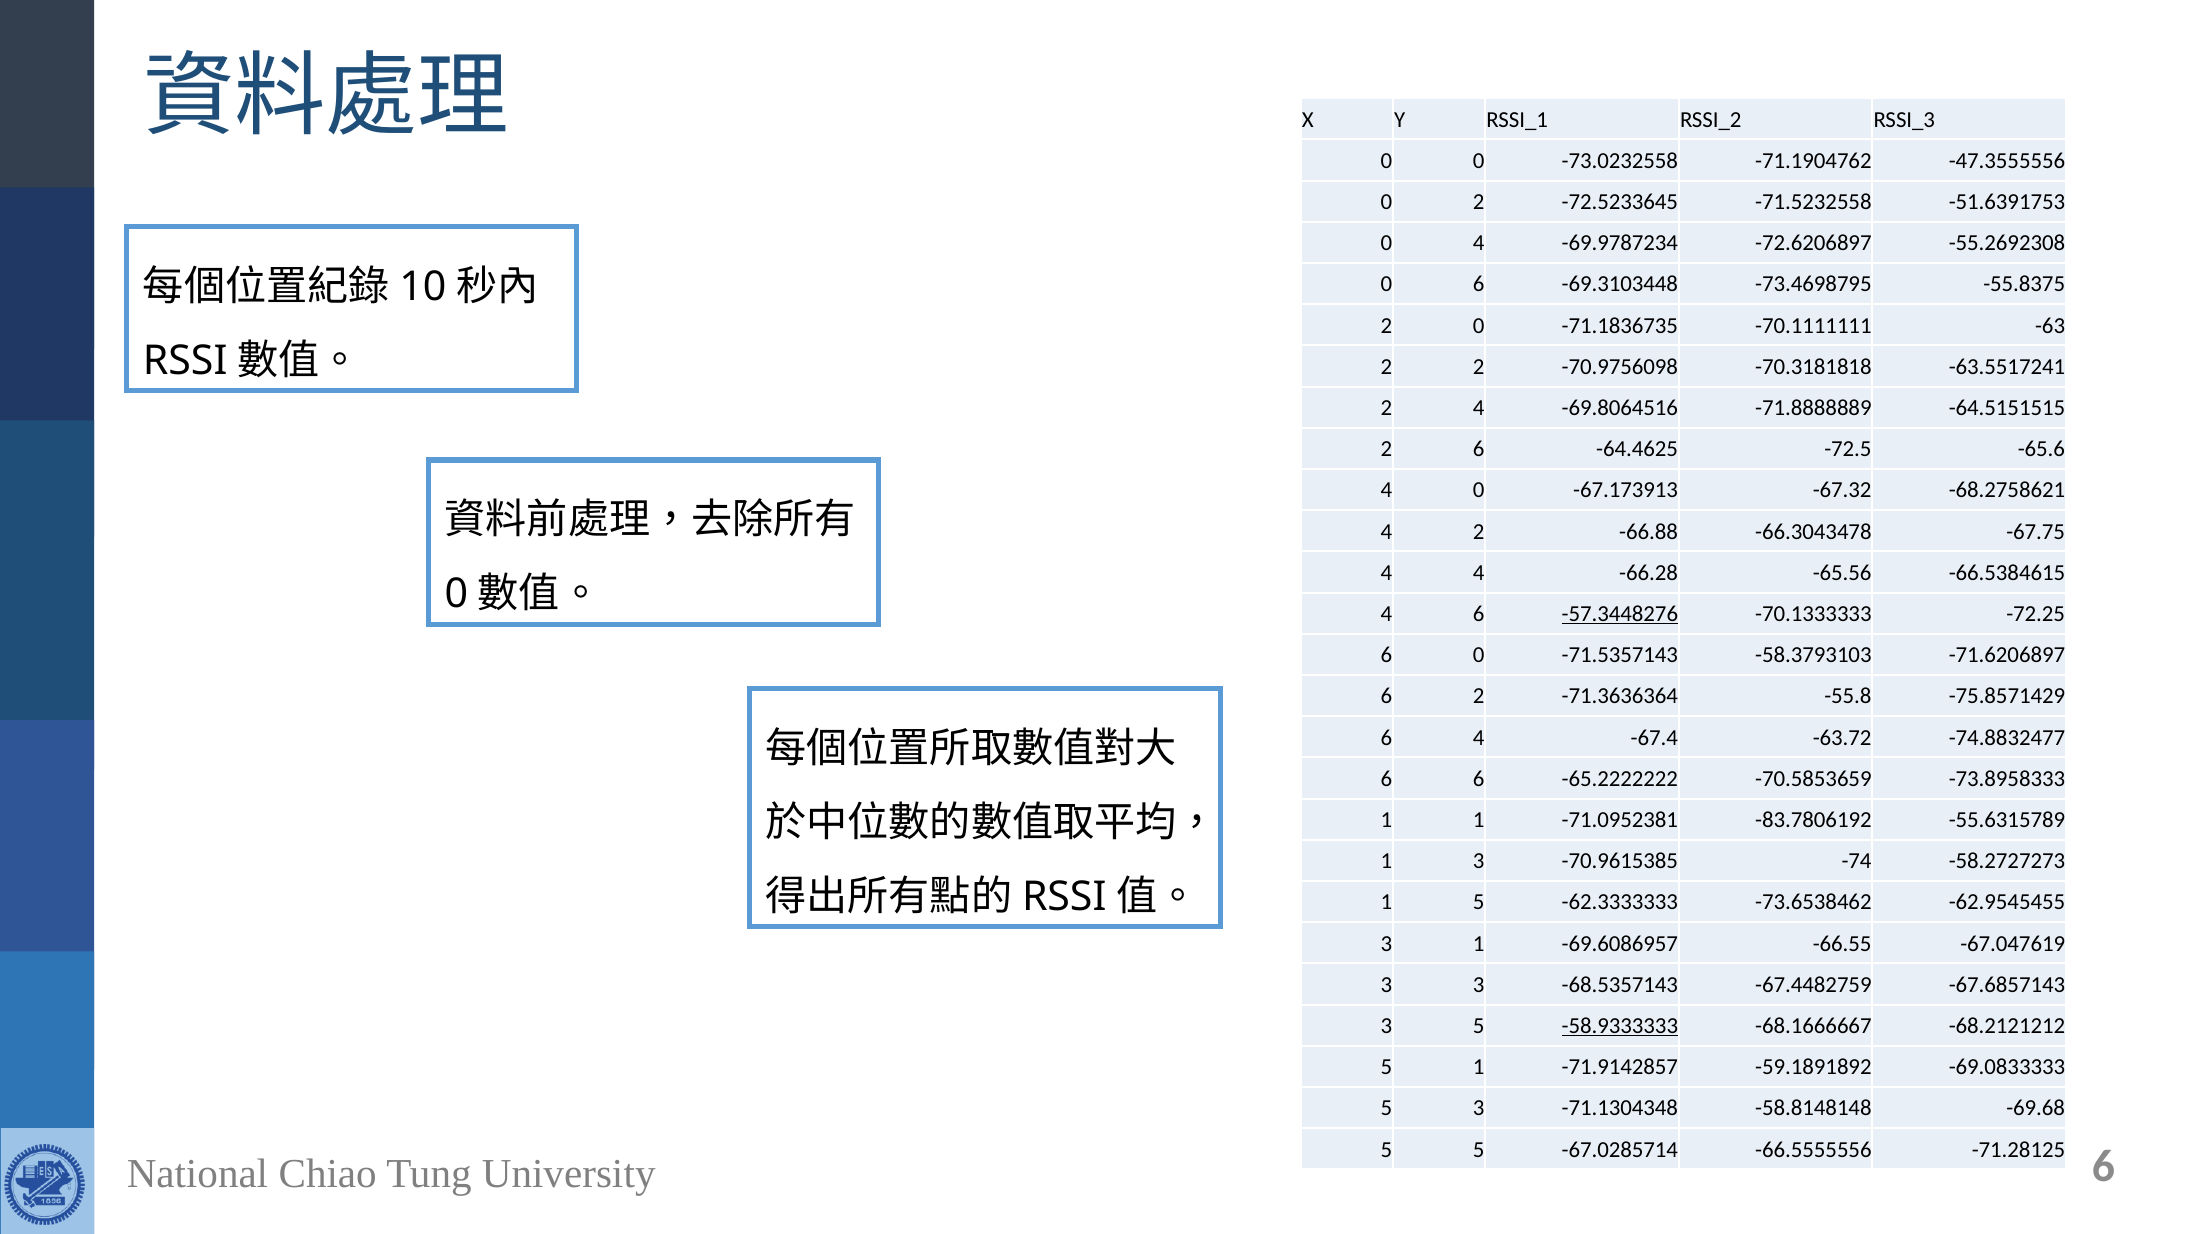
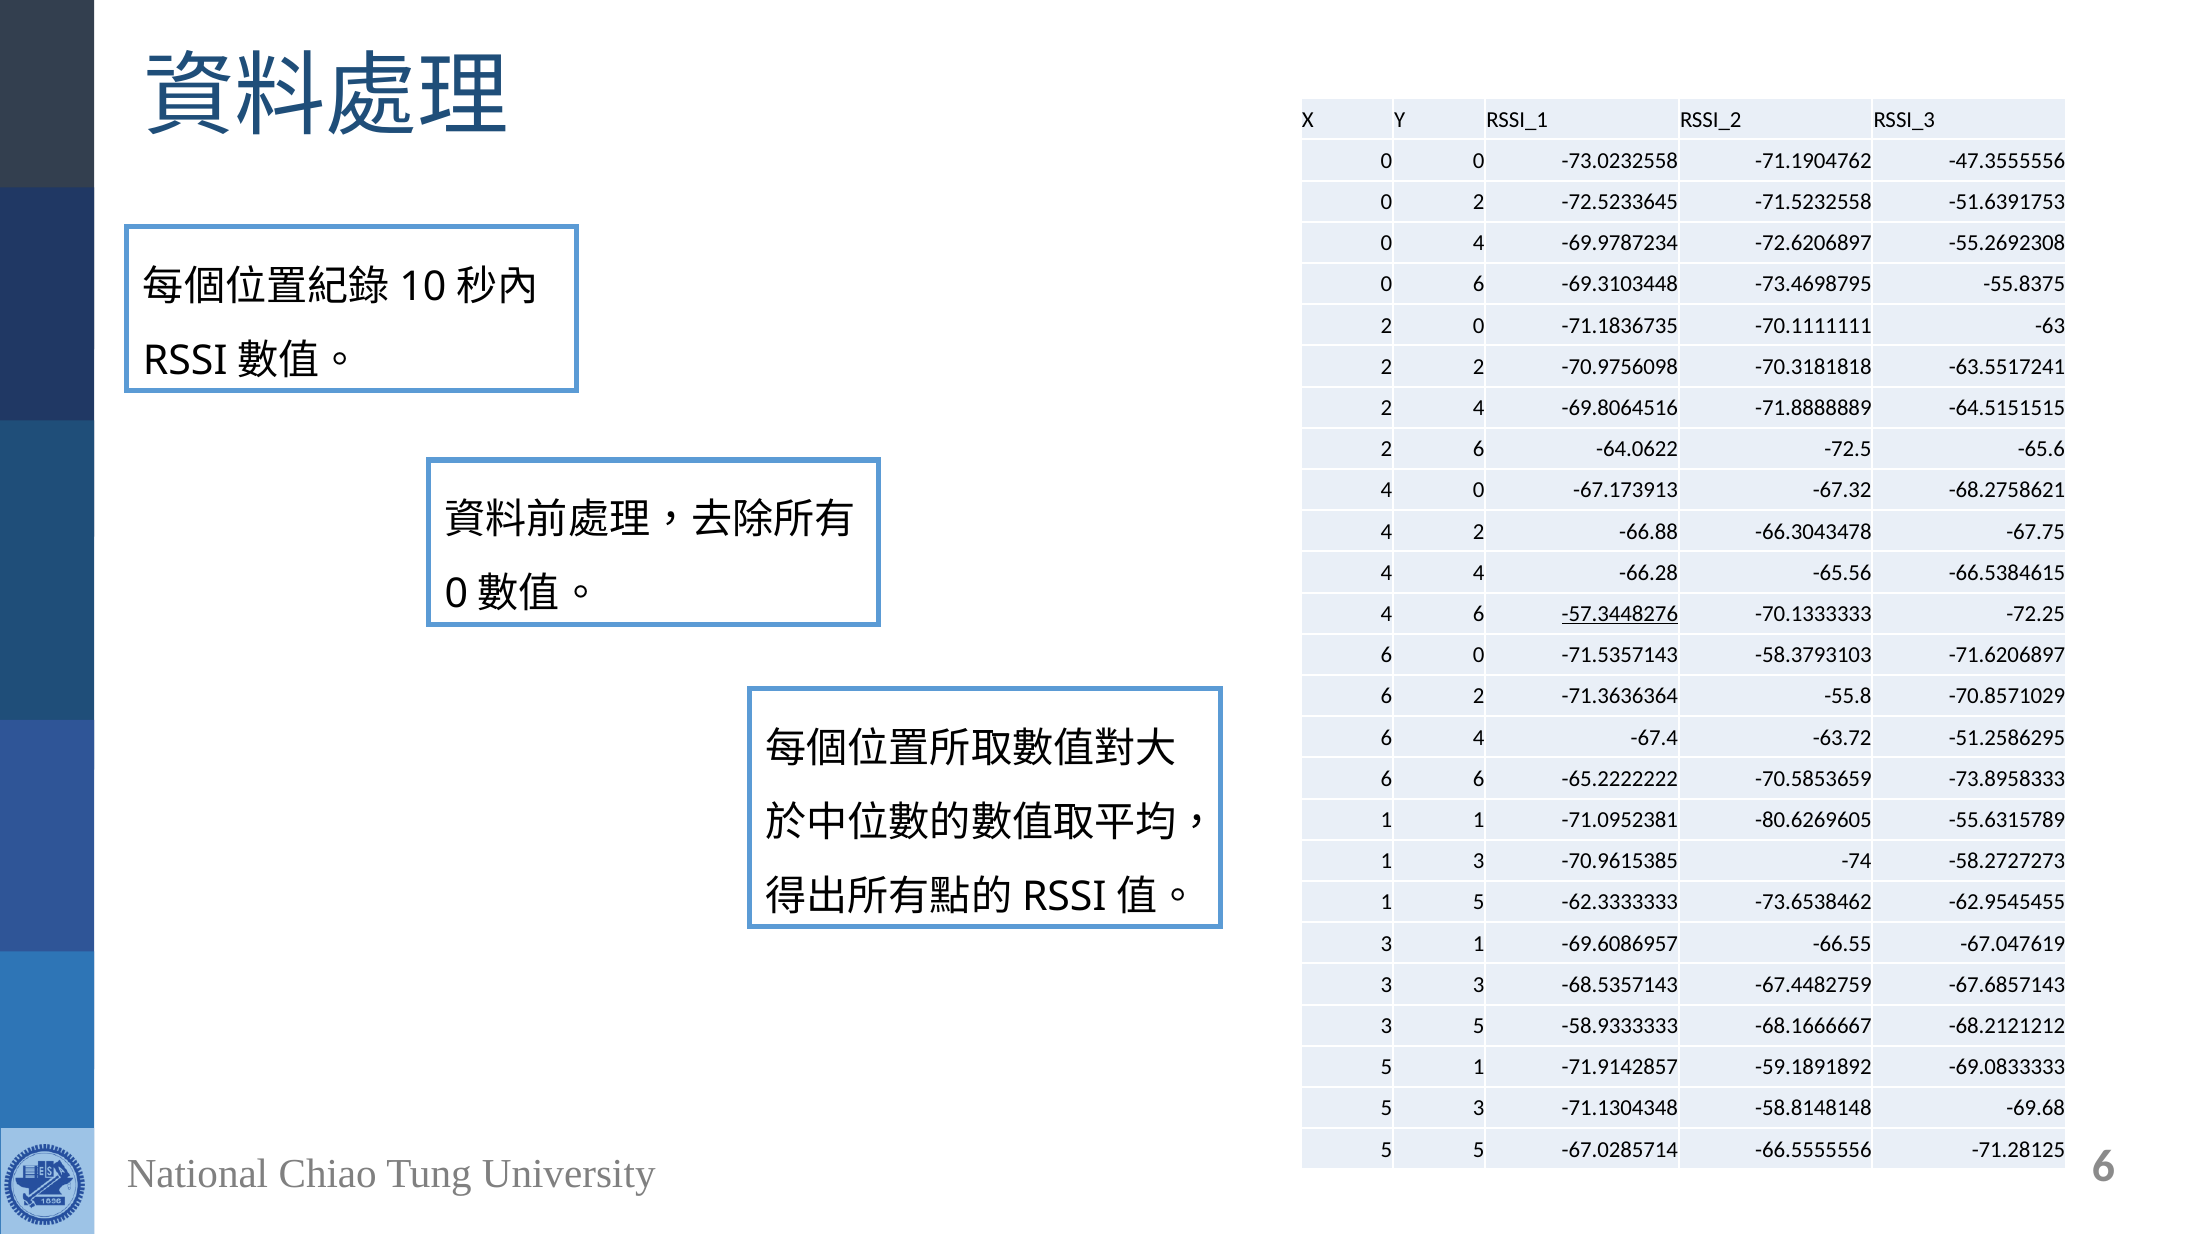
-64.4625: -64.4625 -> -64.0622
-75.8571429: -75.8571429 -> -70.8571029
-74.8832477: -74.8832477 -> -51.2586295
-83.7806192: -83.7806192 -> -80.6269605
-58.9333333 underline: present -> none
